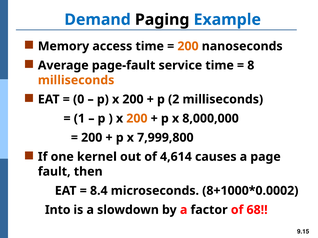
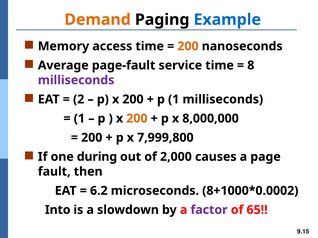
Demand colour: blue -> orange
milliseconds at (76, 80) colour: orange -> purple
0: 0 -> 2
p 2: 2 -> 1
kernel: kernel -> during
4,614: 4,614 -> 2,000
8.4: 8.4 -> 6.2
factor colour: black -> purple
68: 68 -> 65
